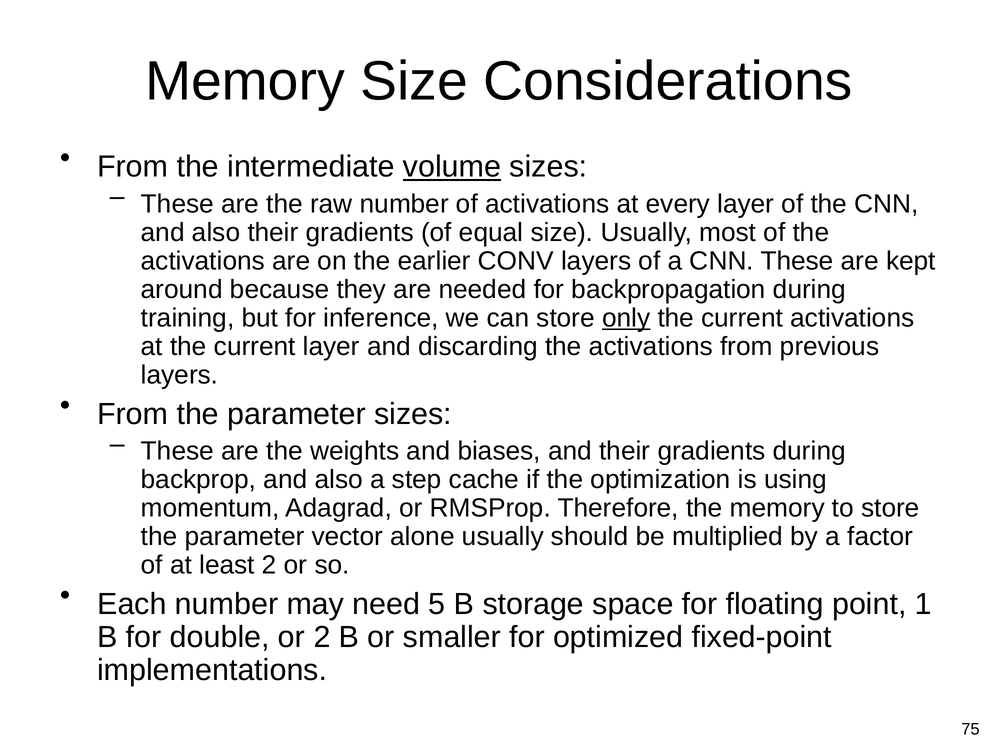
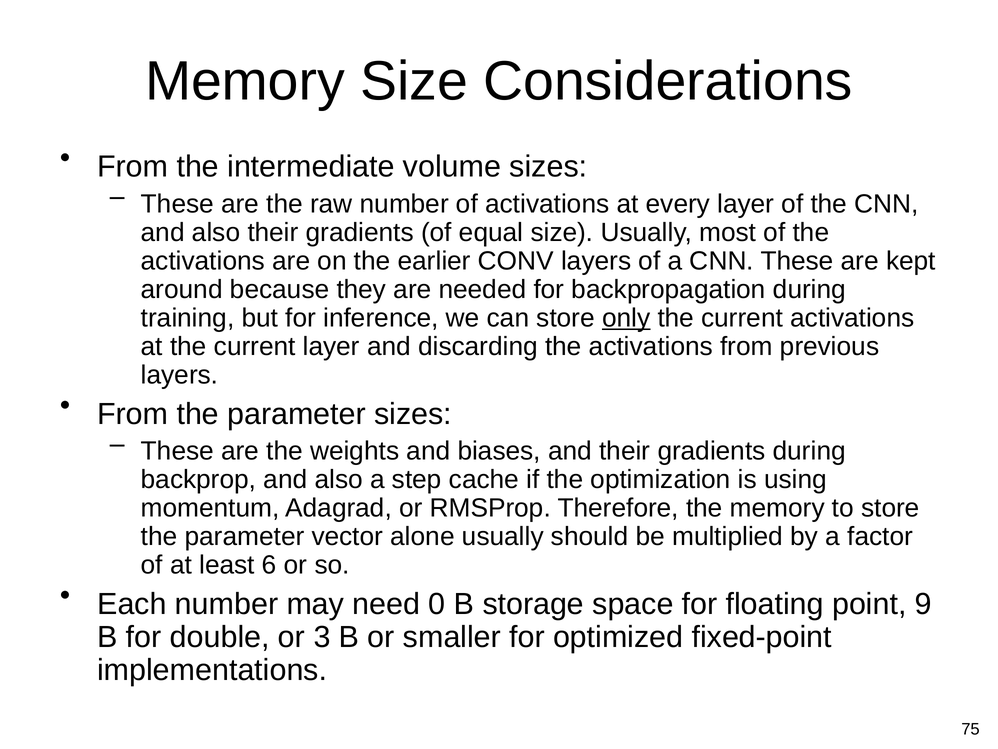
volume underline: present -> none
least 2: 2 -> 6
5: 5 -> 0
1: 1 -> 9
or 2: 2 -> 3
